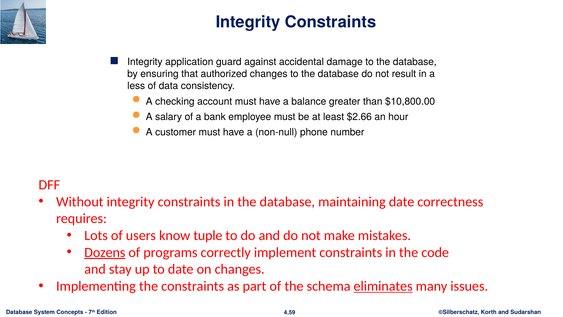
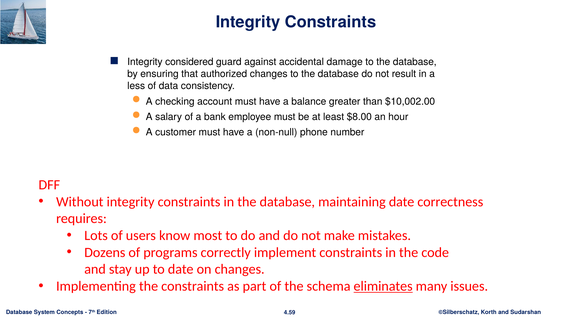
application: application -> considered
$10,800.00: $10,800.00 -> $10,002.00
$2.66: $2.66 -> $8.00
tuple: tuple -> most
Dozens underline: present -> none
